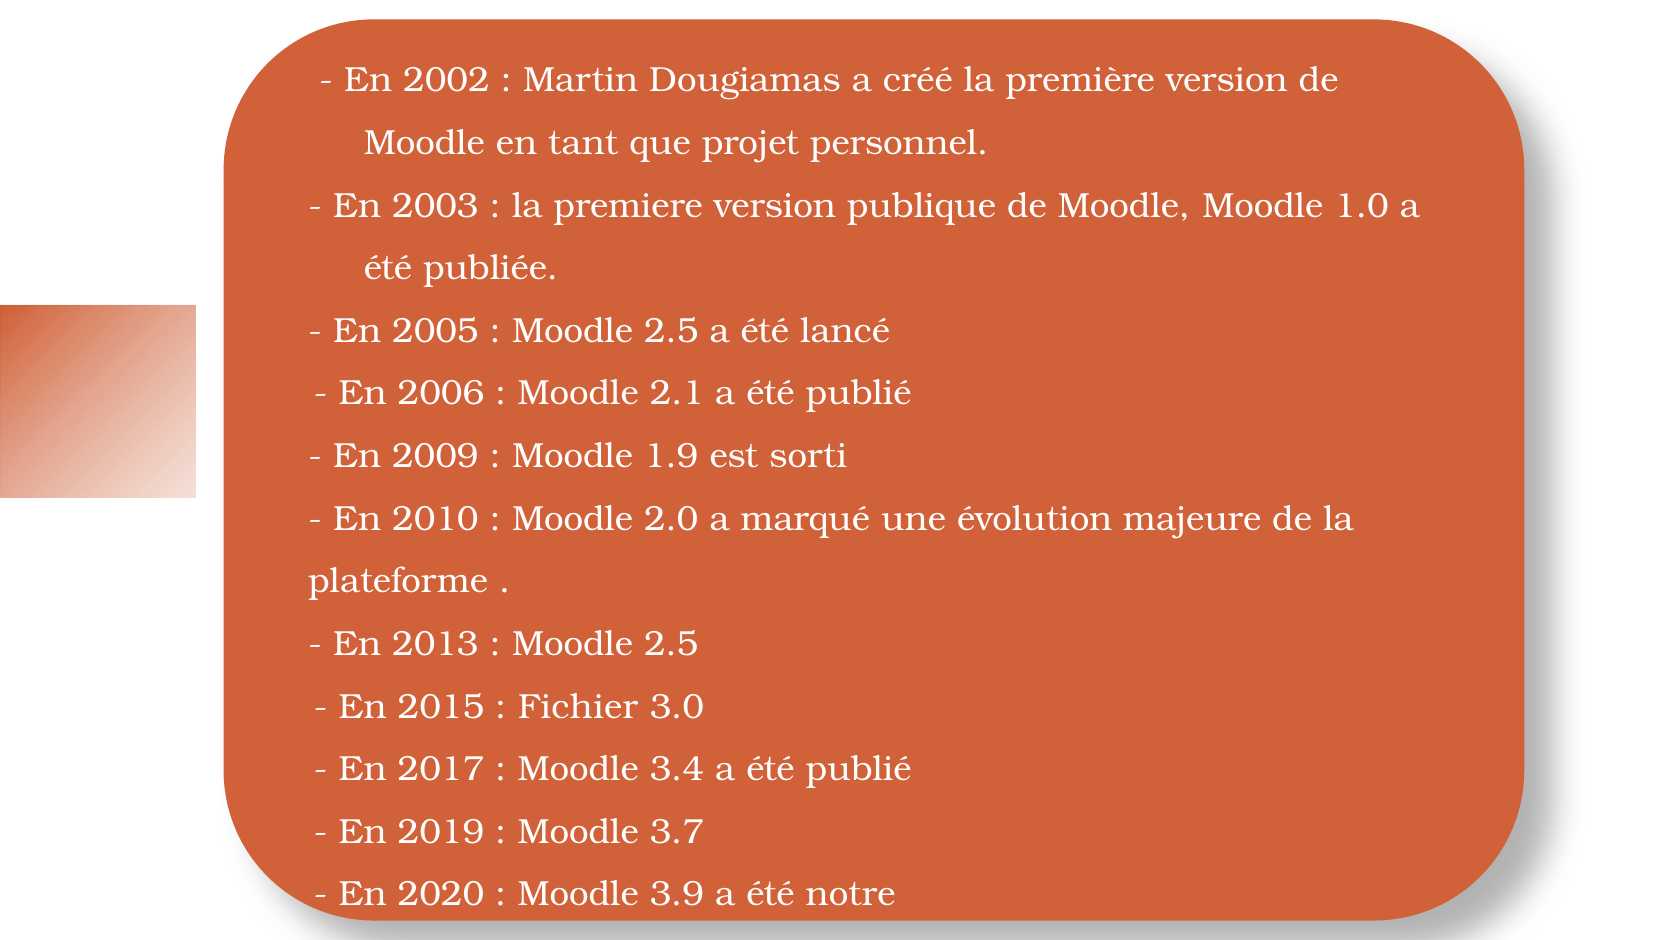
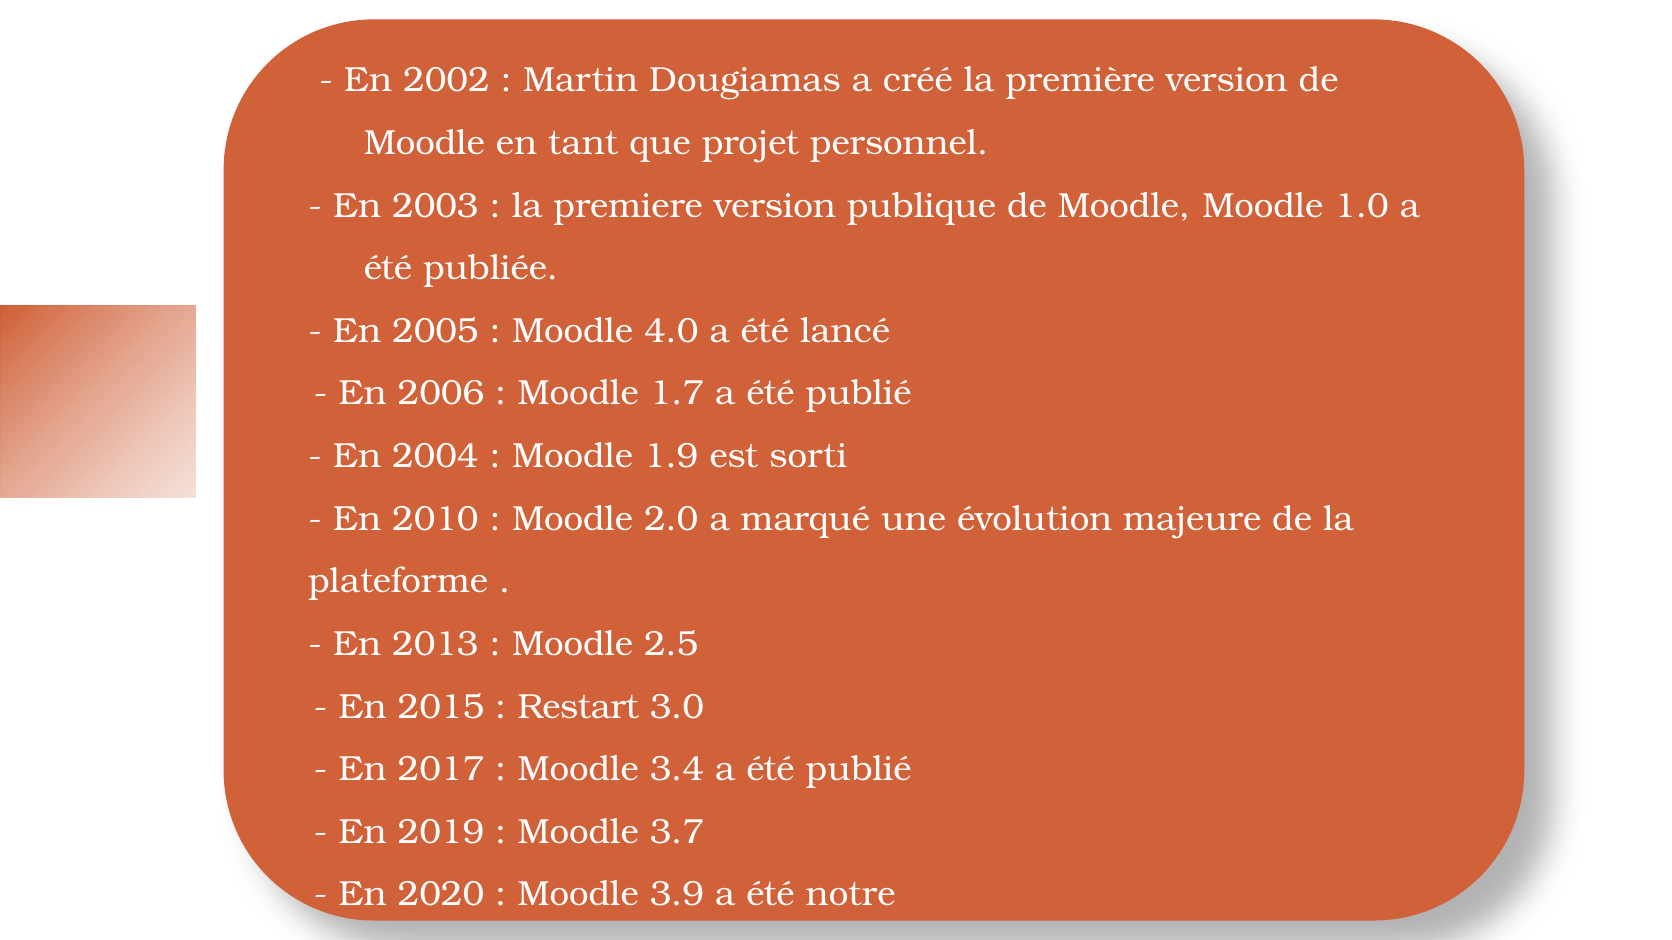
2.5 at (671, 331): 2.5 -> 4.0
2.1: 2.1 -> 1.7
2009: 2009 -> 2004
Fichier: Fichier -> Restart
